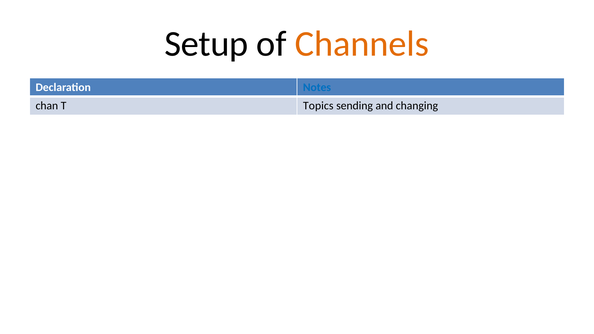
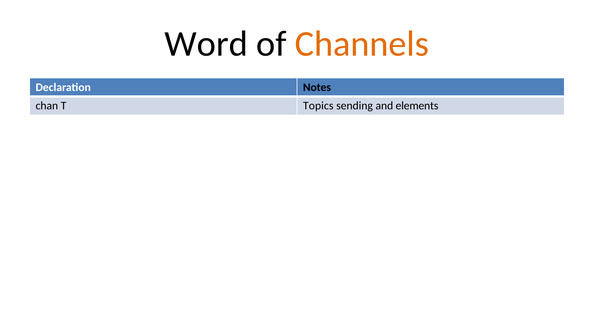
Setup: Setup -> Word
Notes colour: blue -> black
changing: changing -> elements
